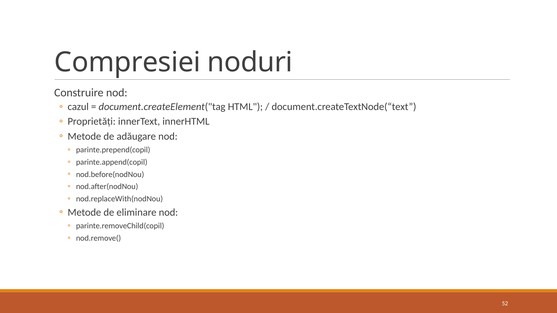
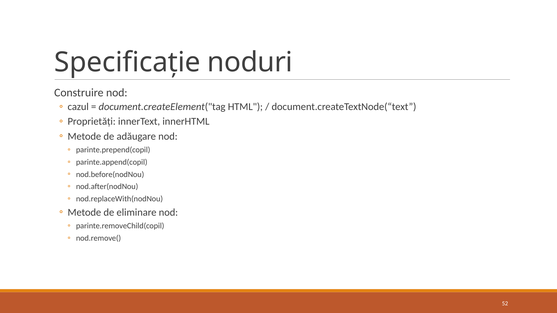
Compresiei: Compresiei -> Specificație
